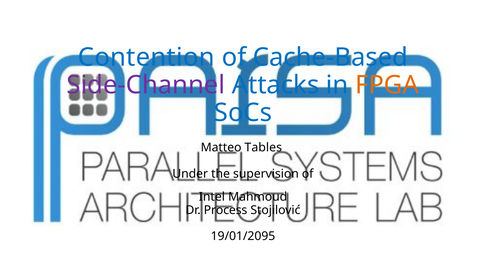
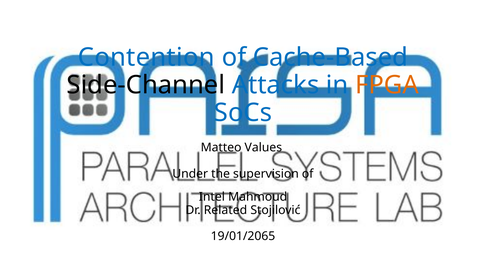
Side-Channel colour: purple -> black
Tables: Tables -> Values
Process: Process -> Related
19/01/2095: 19/01/2095 -> 19/01/2065
